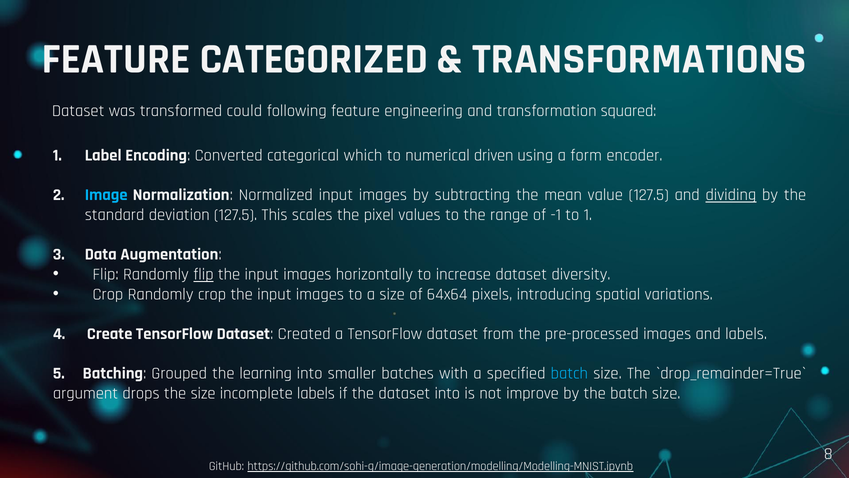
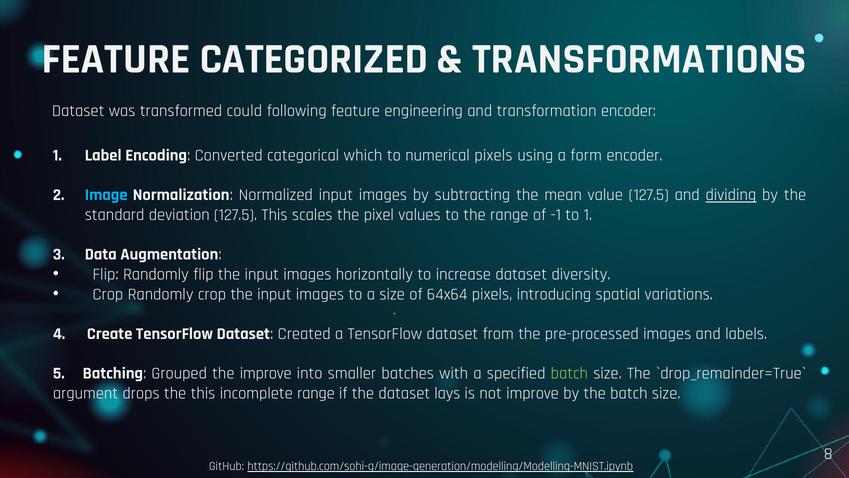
transformation squared: squared -> encoder
numerical driven: driven -> pixels
flip at (203, 274) underline: present -> none
the learning: learning -> improve
batch at (569, 373) colour: light blue -> light green
the size: size -> this
incomplete labels: labels -> range
dataset into: into -> lays
